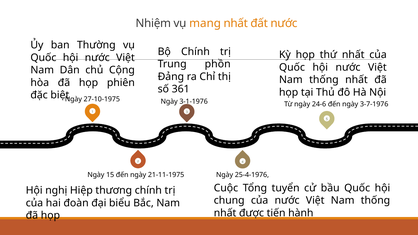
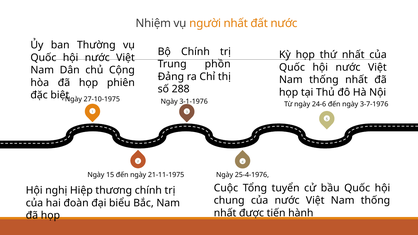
mang: mang -> người
361: 361 -> 288
